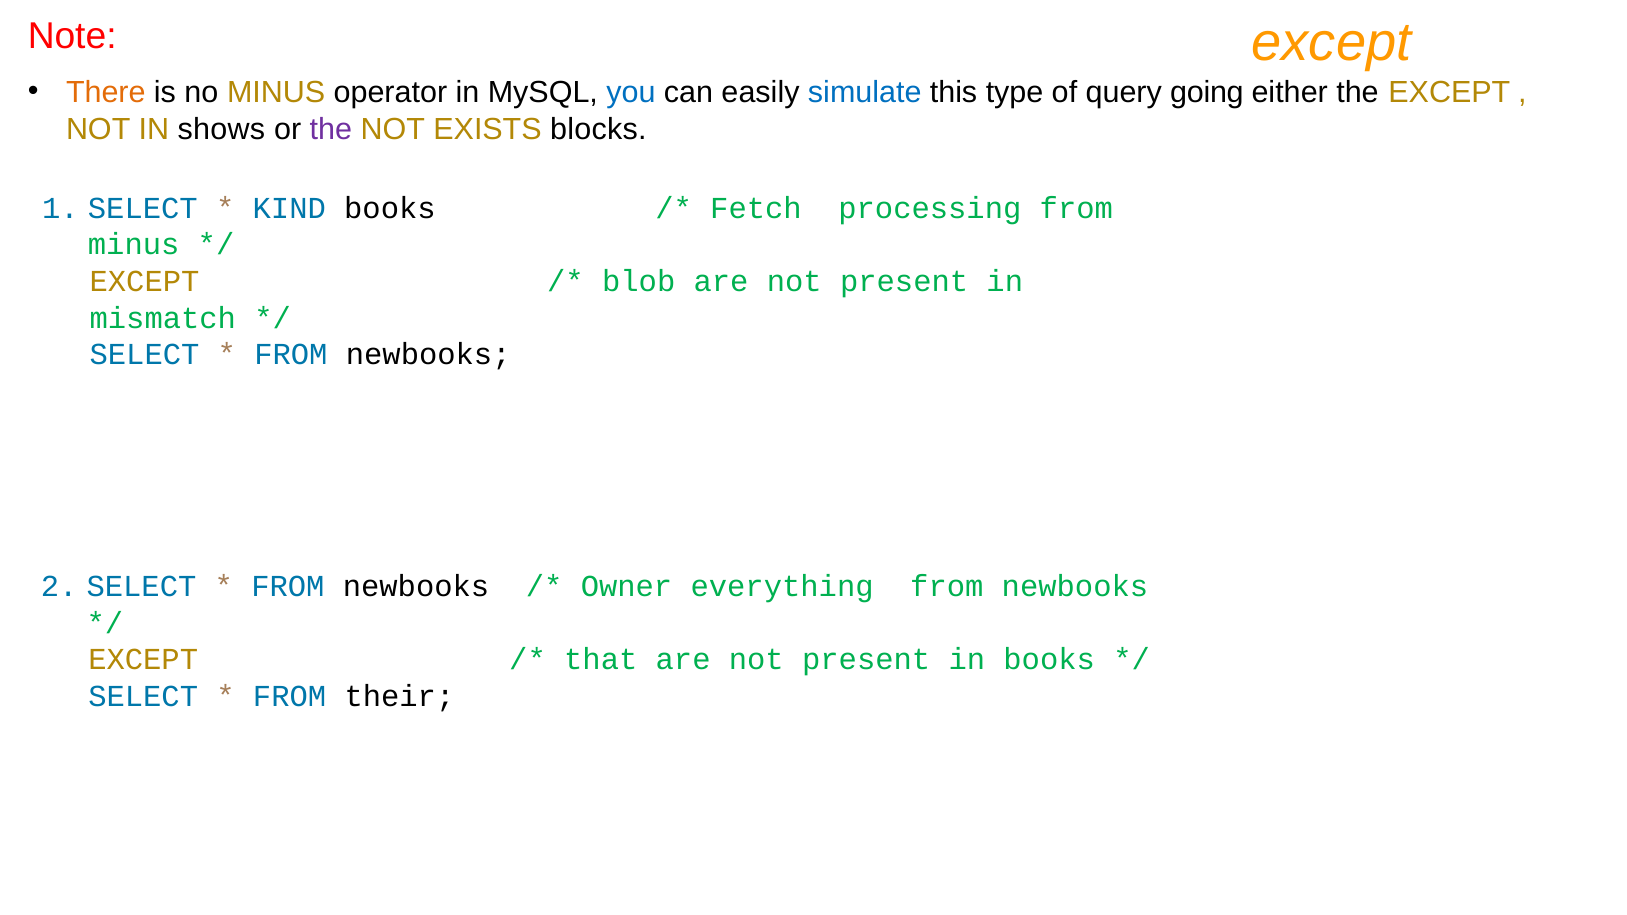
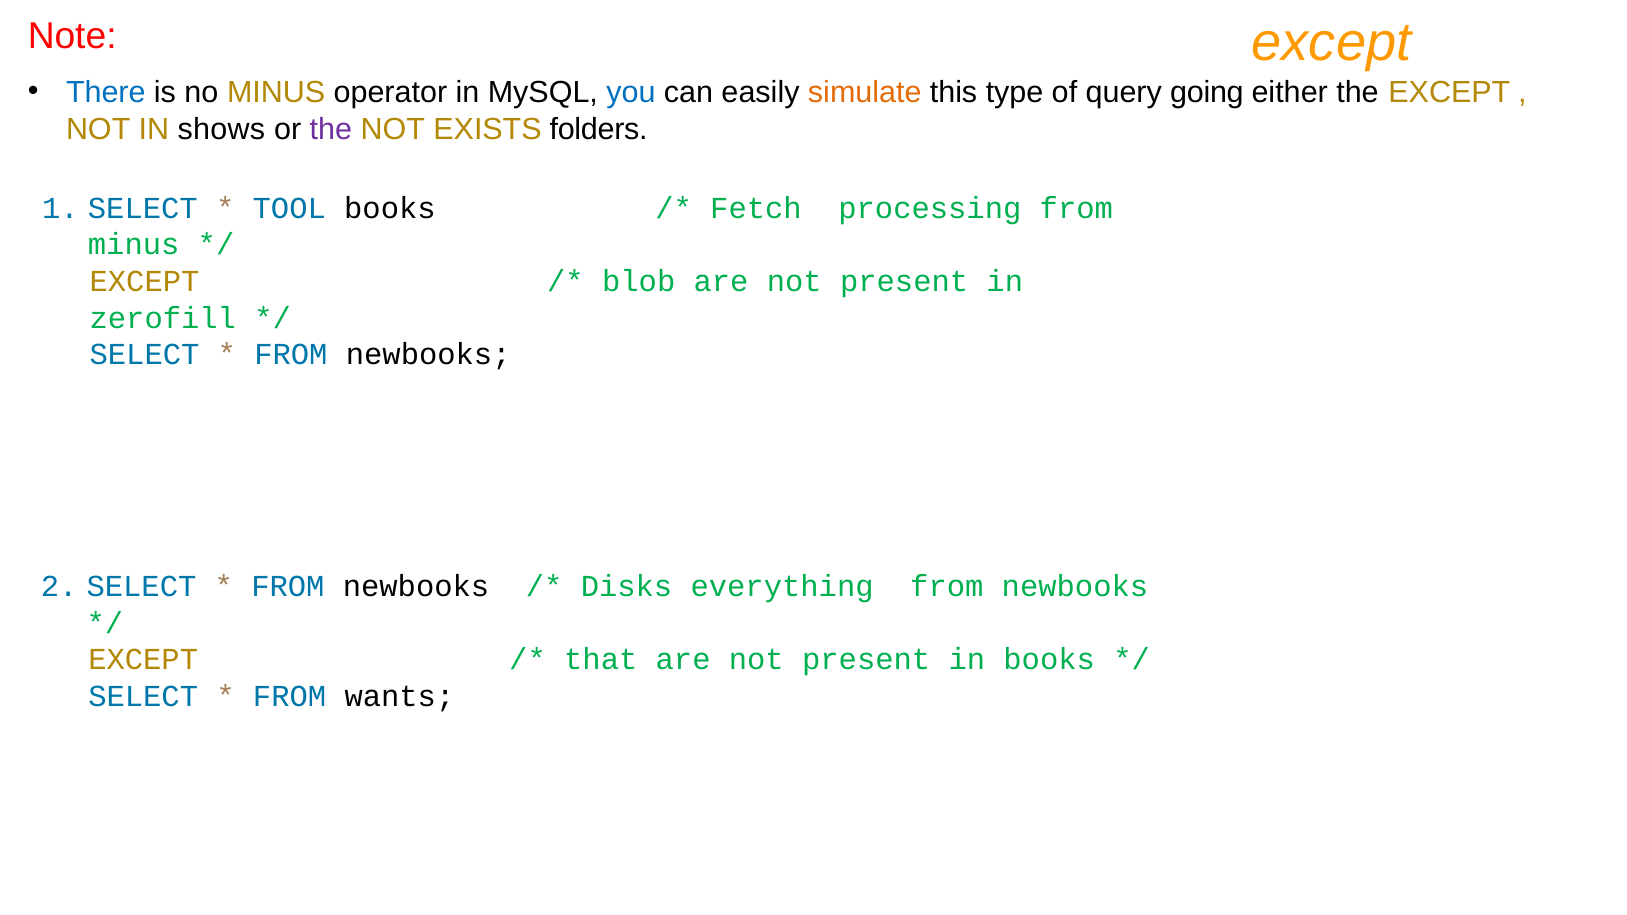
There colour: orange -> blue
simulate colour: blue -> orange
blocks: blocks -> folders
KIND: KIND -> TOOL
mismatch: mismatch -> zerofill
Owner: Owner -> Disks
their: their -> wants
